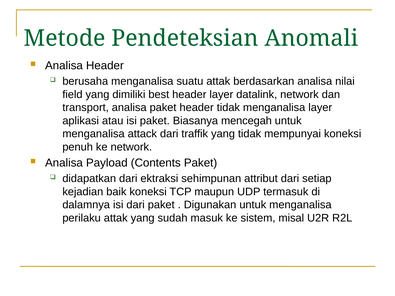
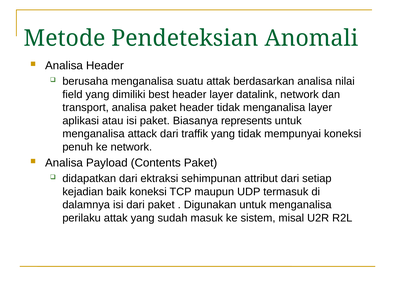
mencegah: mencegah -> represents
